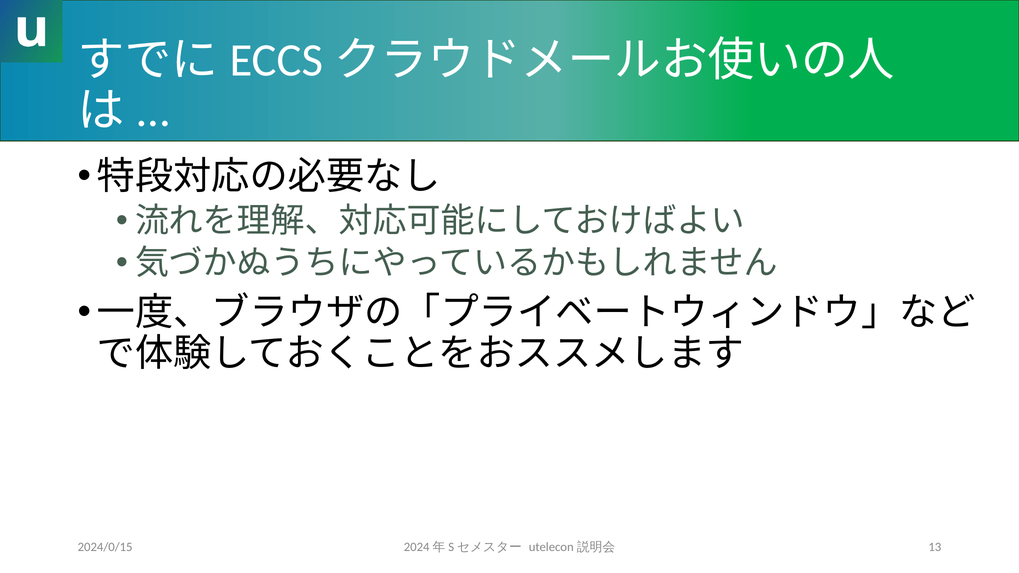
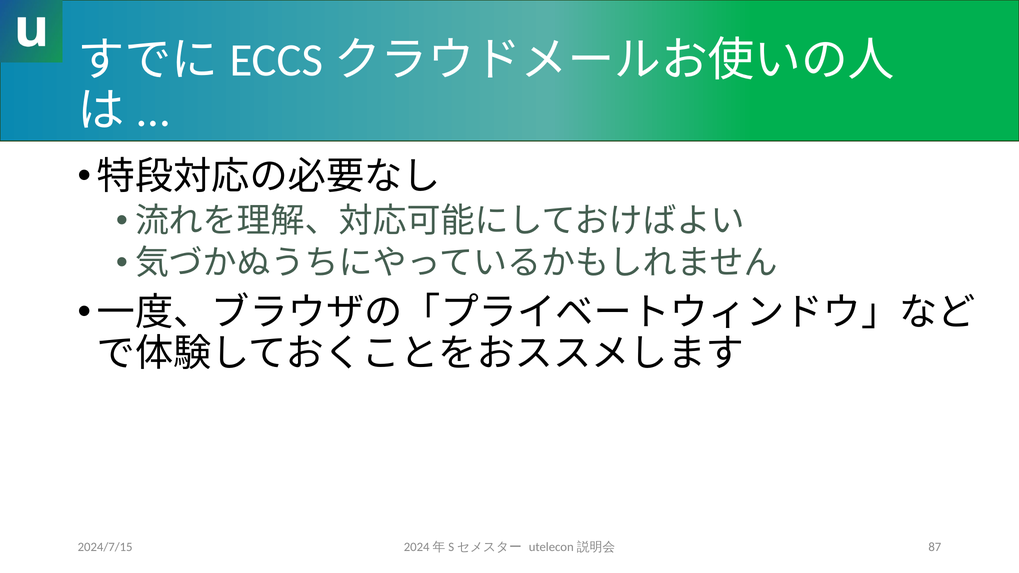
2024/0/15: 2024/0/15 -> 2024/7/15
13: 13 -> 87
